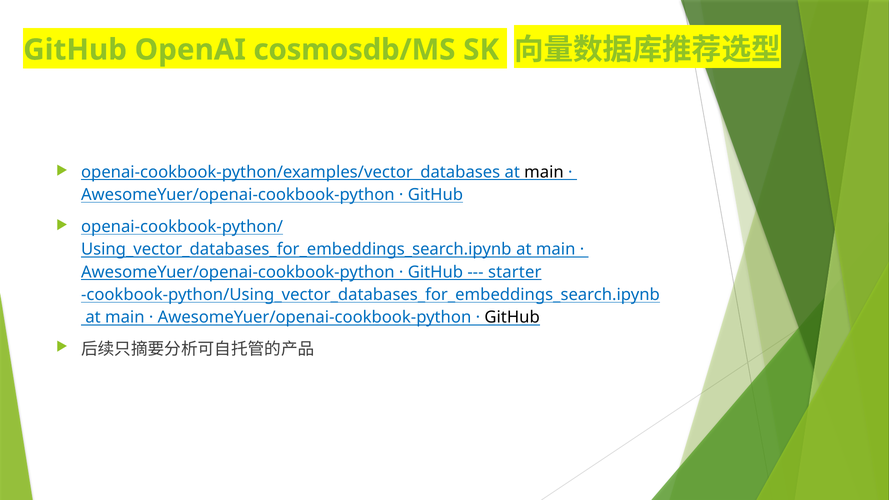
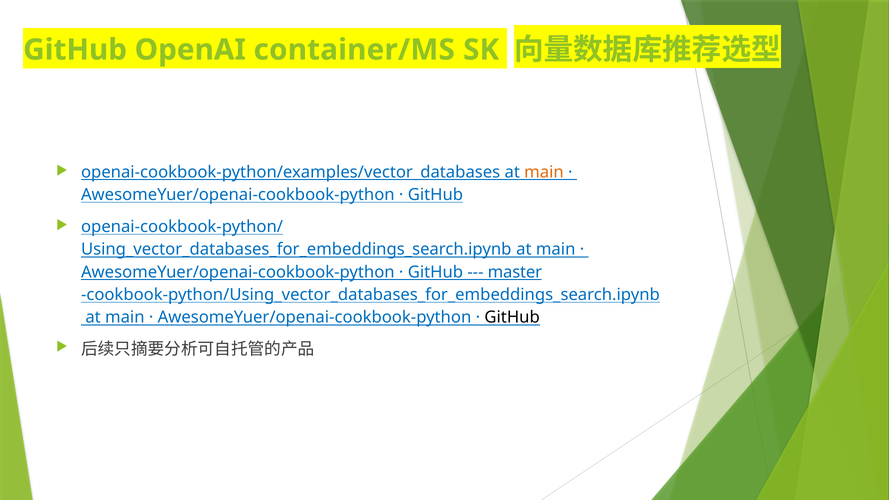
cosmosdb/MS: cosmosdb/MS -> container/MS
main at (544, 172) colour: black -> orange
starter: starter -> master
